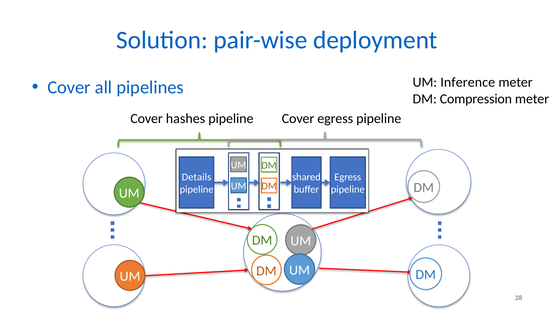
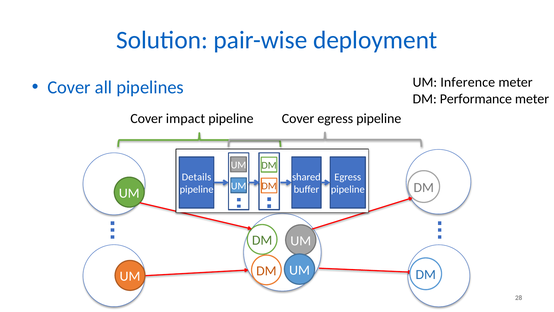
Compression: Compression -> Performance
hashes: hashes -> impact
